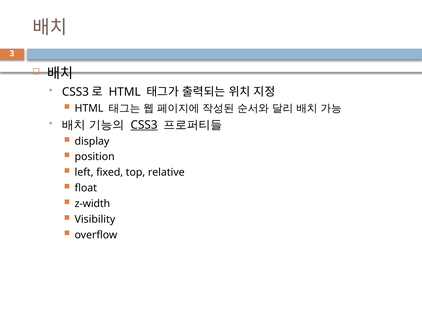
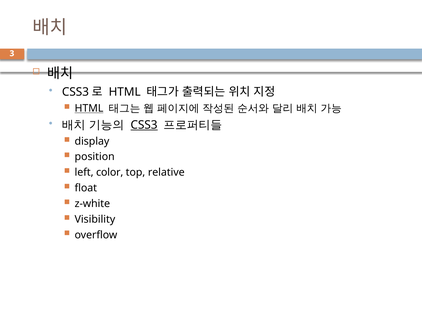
HTML at (89, 108) underline: none -> present
fixed: fixed -> color
z-width: z-width -> z-white
